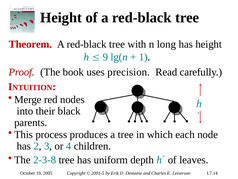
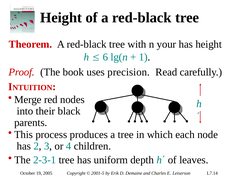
long: long -> your
9: 9 -> 6
2-3-8: 2-3-8 -> 2-3-1
